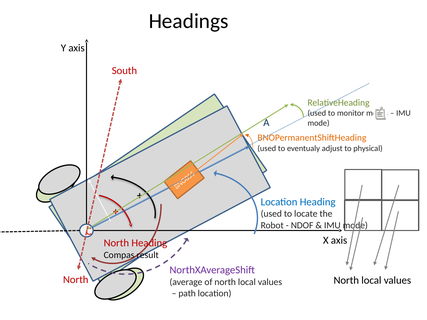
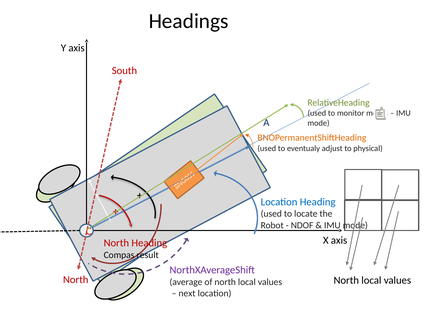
path: path -> next
